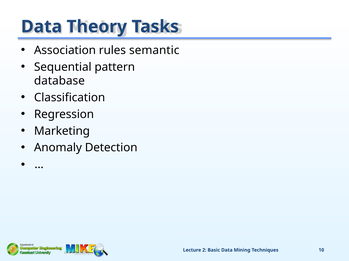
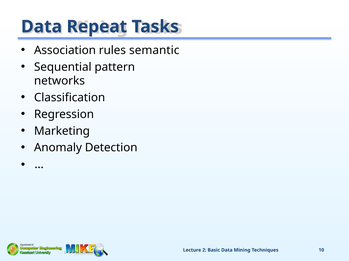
Theory: Theory -> Repeat
database: database -> networks
